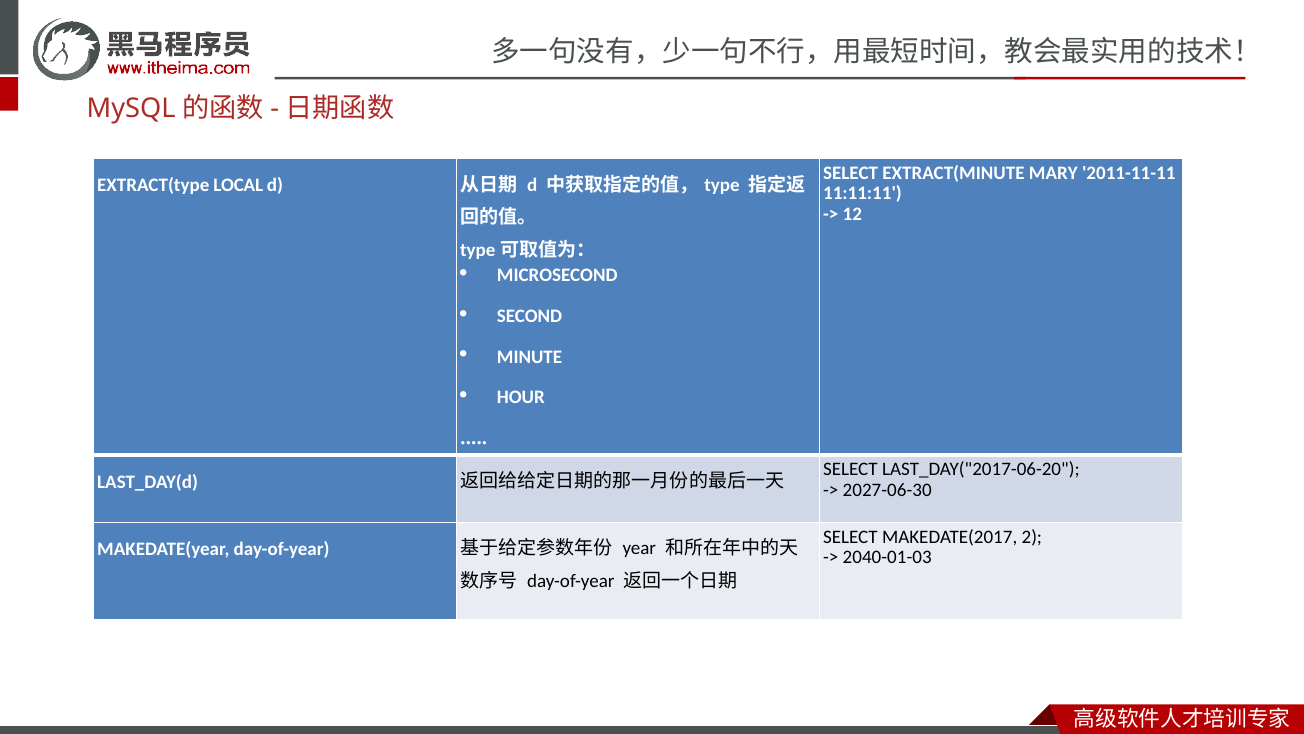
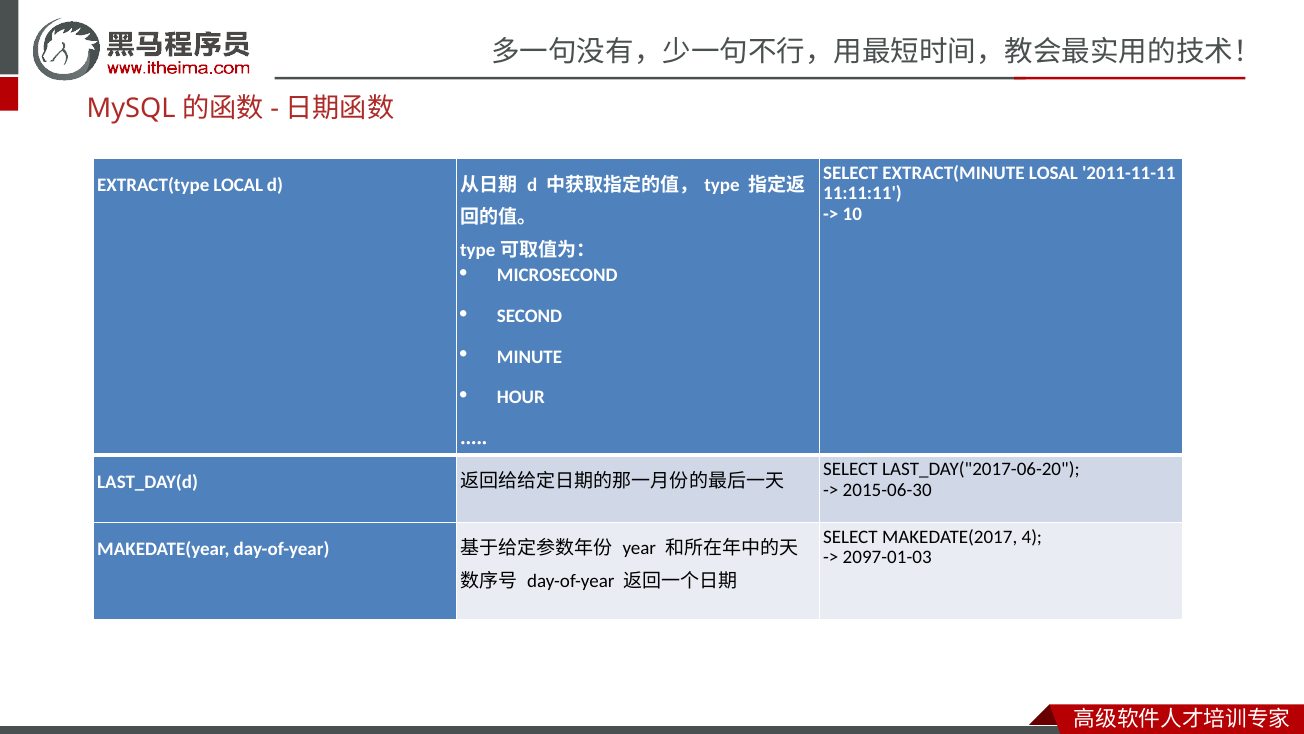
MARY: MARY -> LOSAL
12: 12 -> 10
2027-06-30: 2027-06-30 -> 2015-06-30
2: 2 -> 4
2040-01-03: 2040-01-03 -> 2097-01-03
